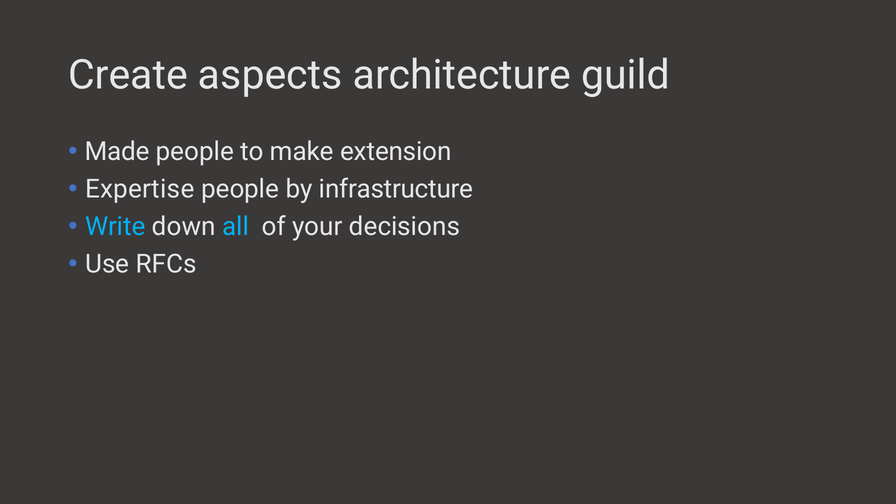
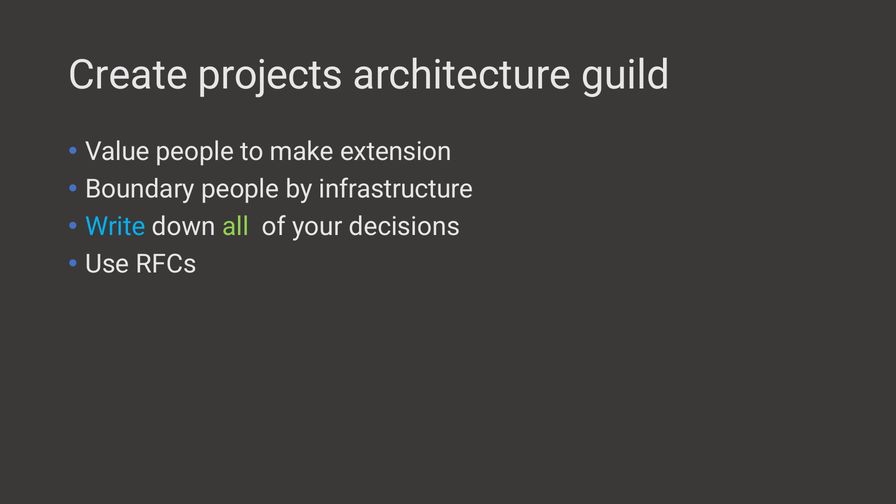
aspects: aspects -> projects
Made: Made -> Value
Expertise: Expertise -> Boundary
all colour: light blue -> light green
